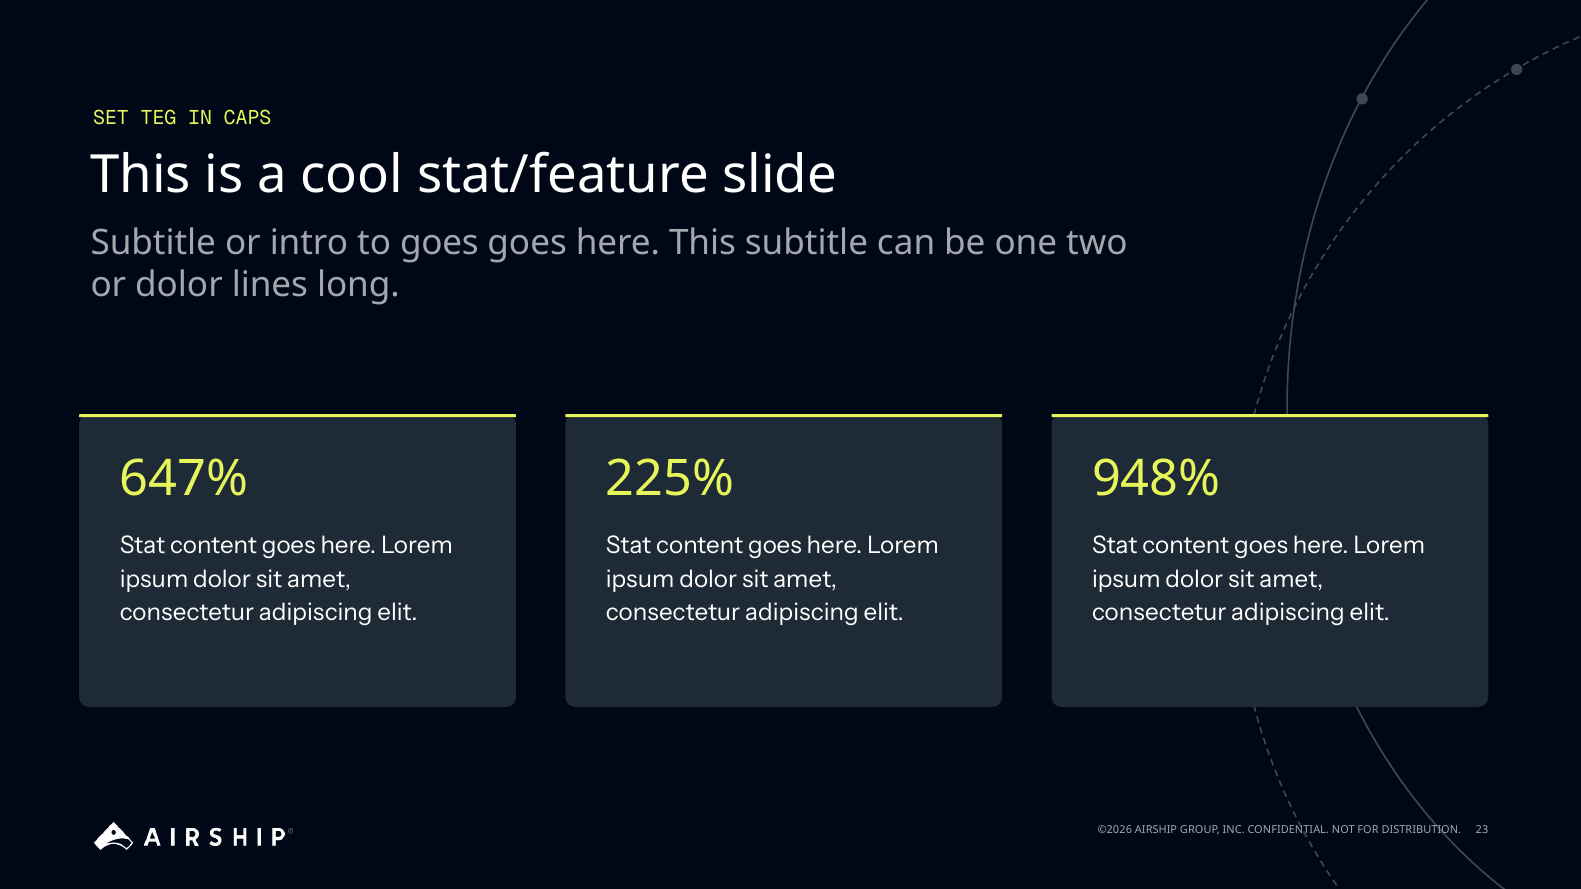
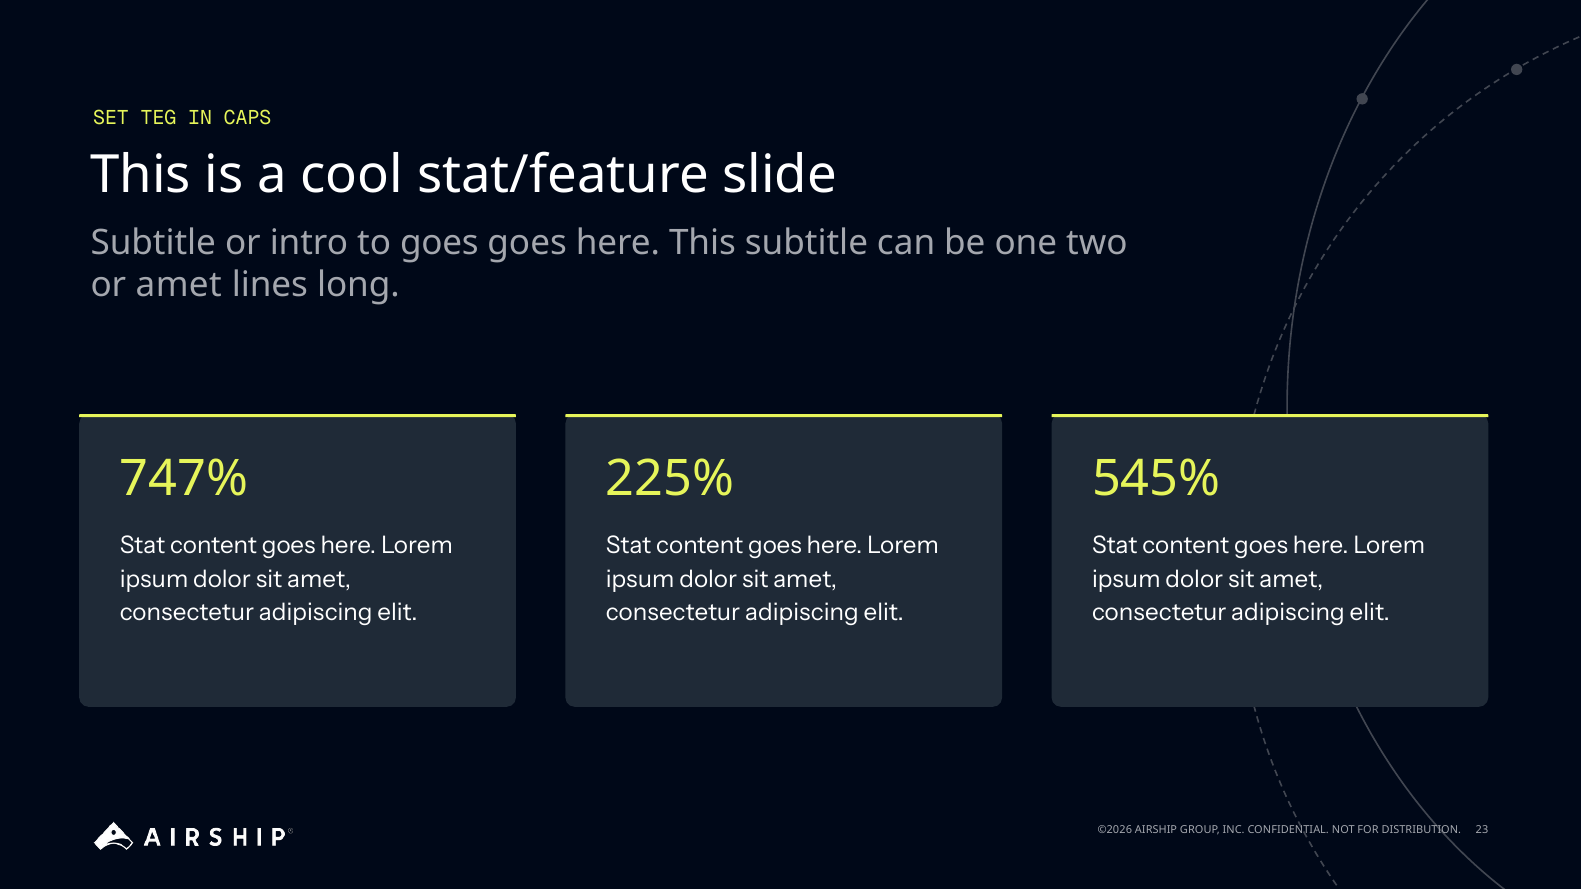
or dolor: dolor -> amet
647%: 647% -> 747%
948%: 948% -> 545%
